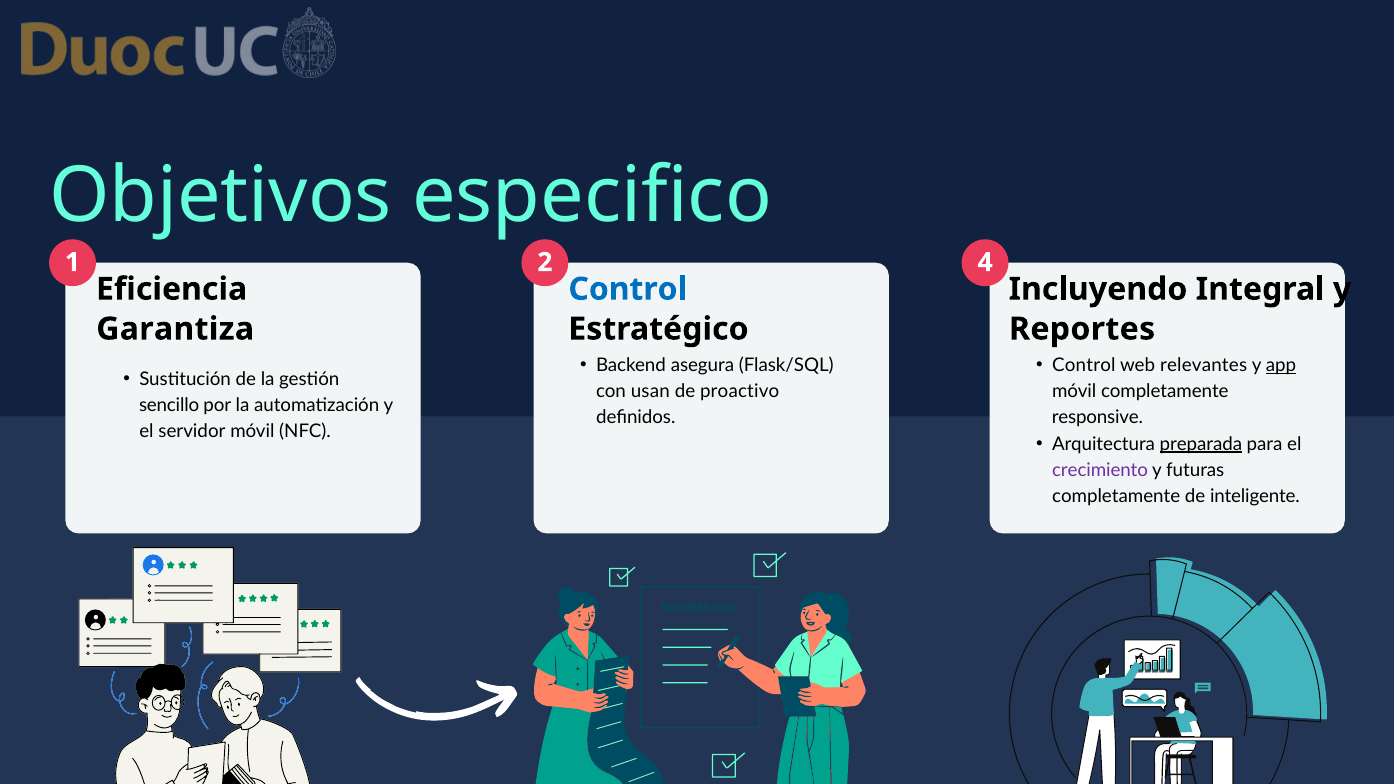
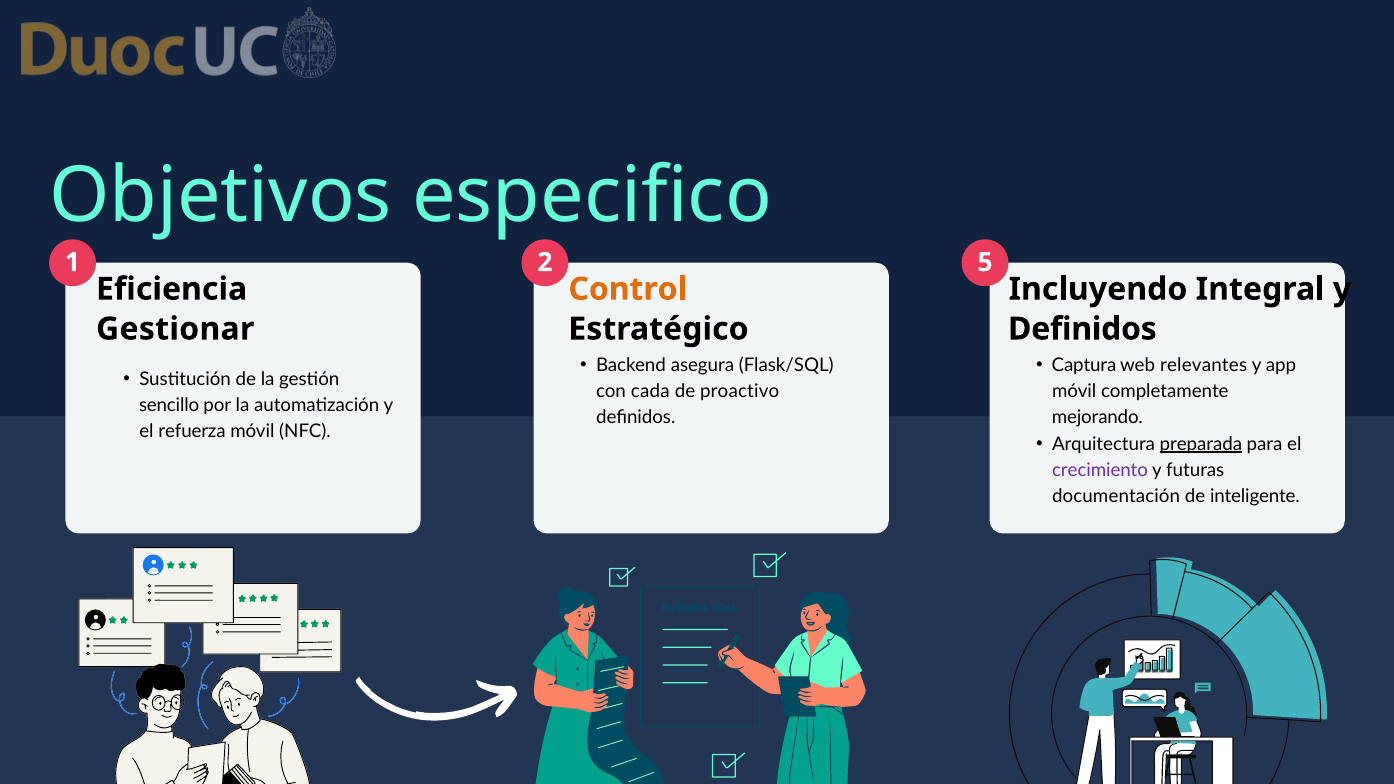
4: 4 -> 5
Control at (628, 289) colour: blue -> orange
Garantiza: Garantiza -> Gestionar
Reportes at (1082, 329): Reportes -> Definidos
Control at (1084, 365): Control -> Captura
app underline: present -> none
usan: usan -> cada
responsive: responsive -> mejorando
servidor: servidor -> refuerza
completamente at (1116, 496): completamente -> documentación
